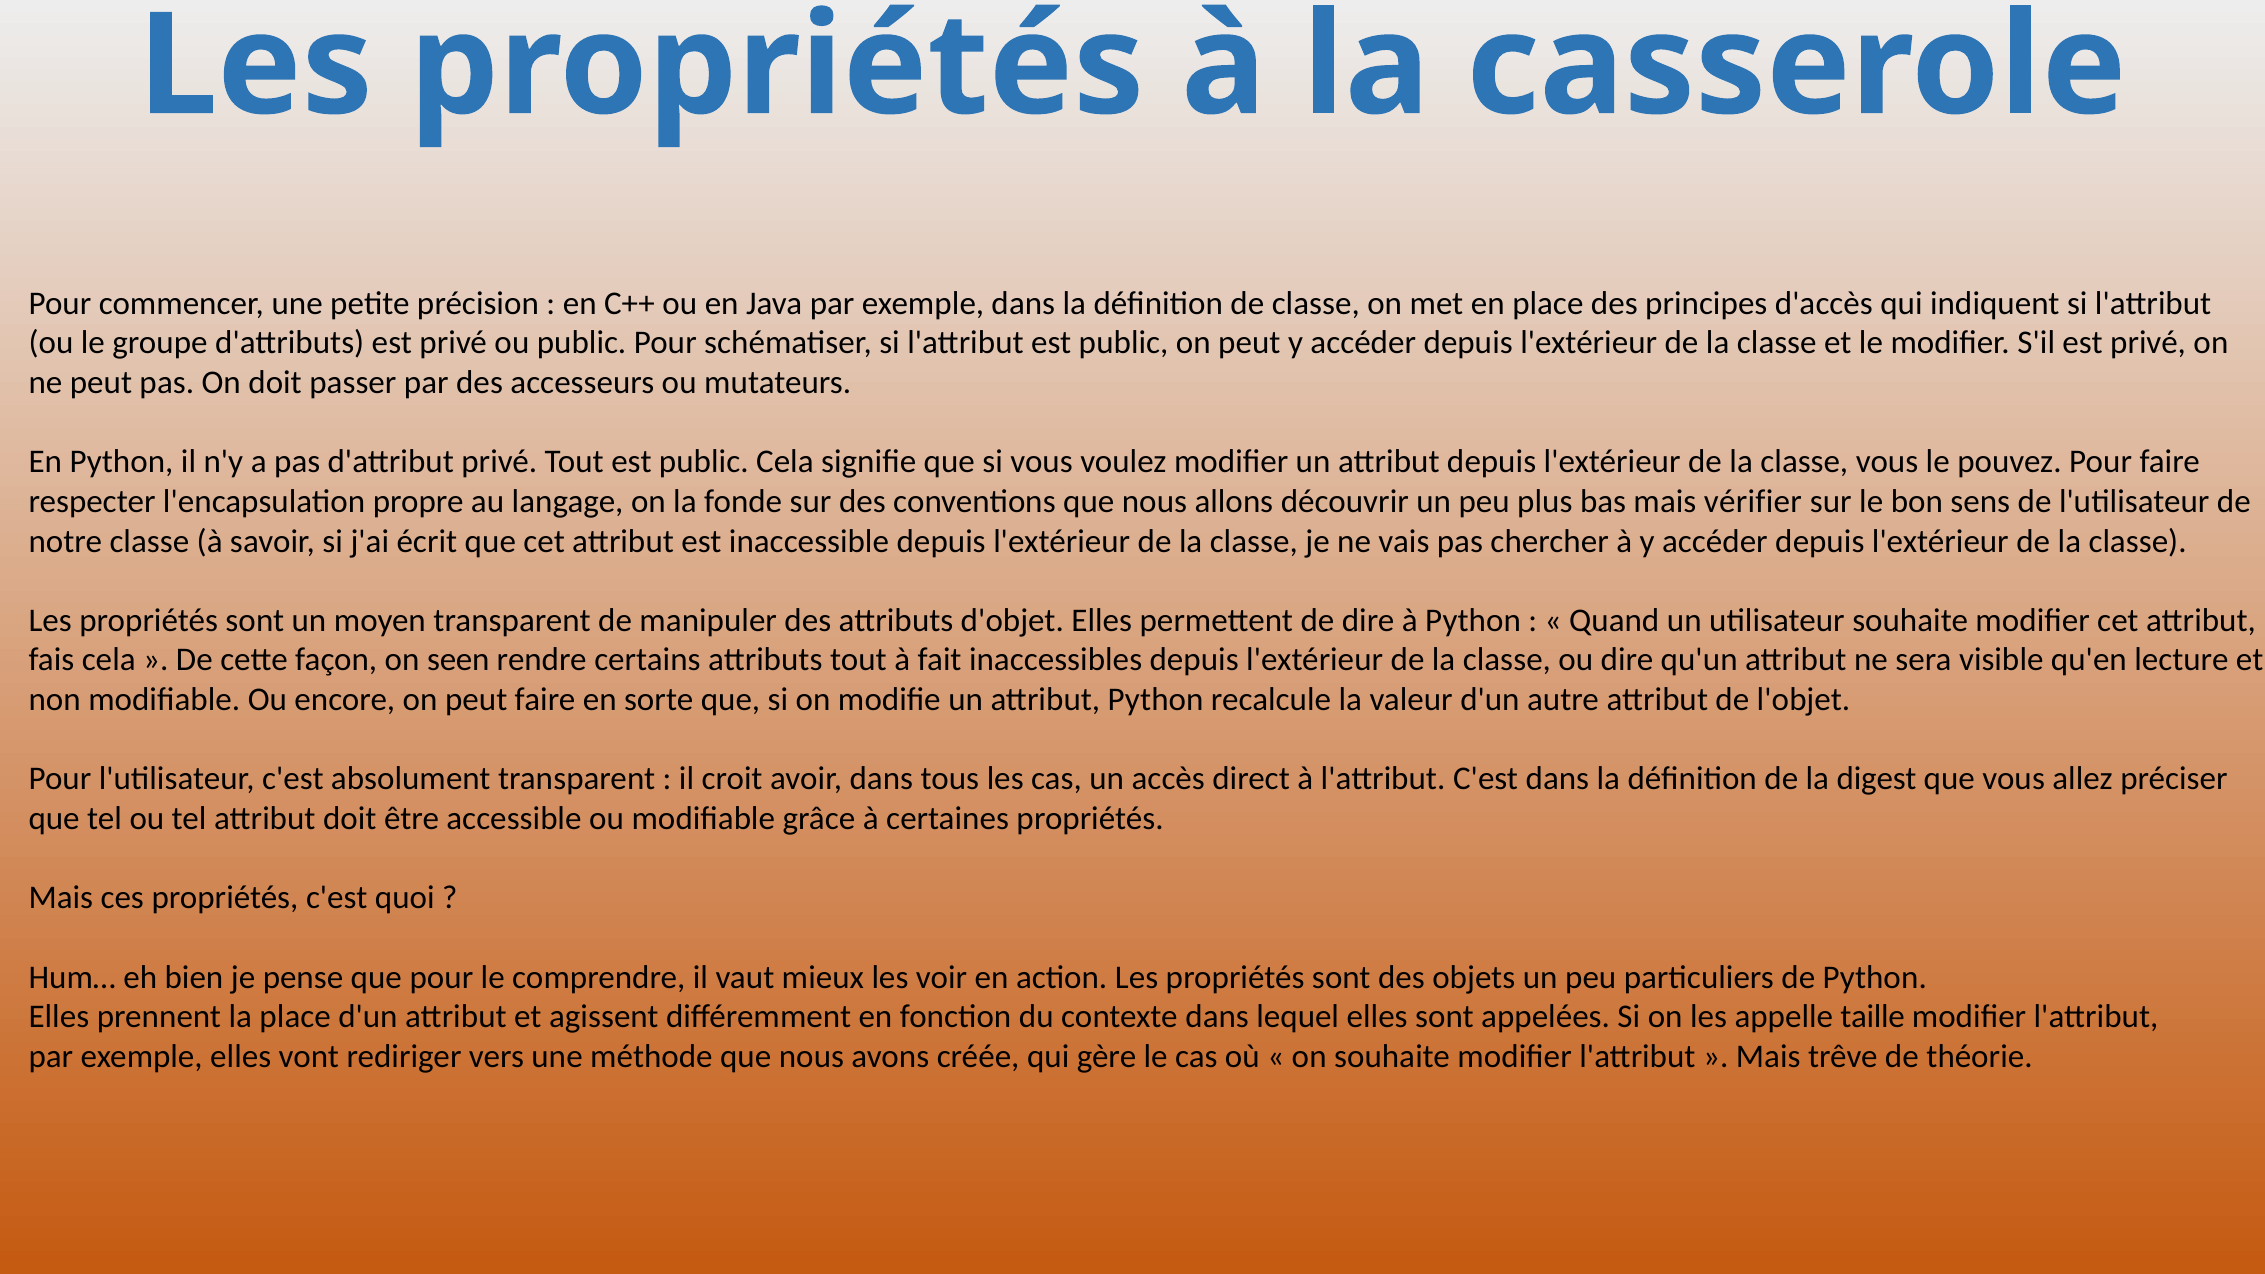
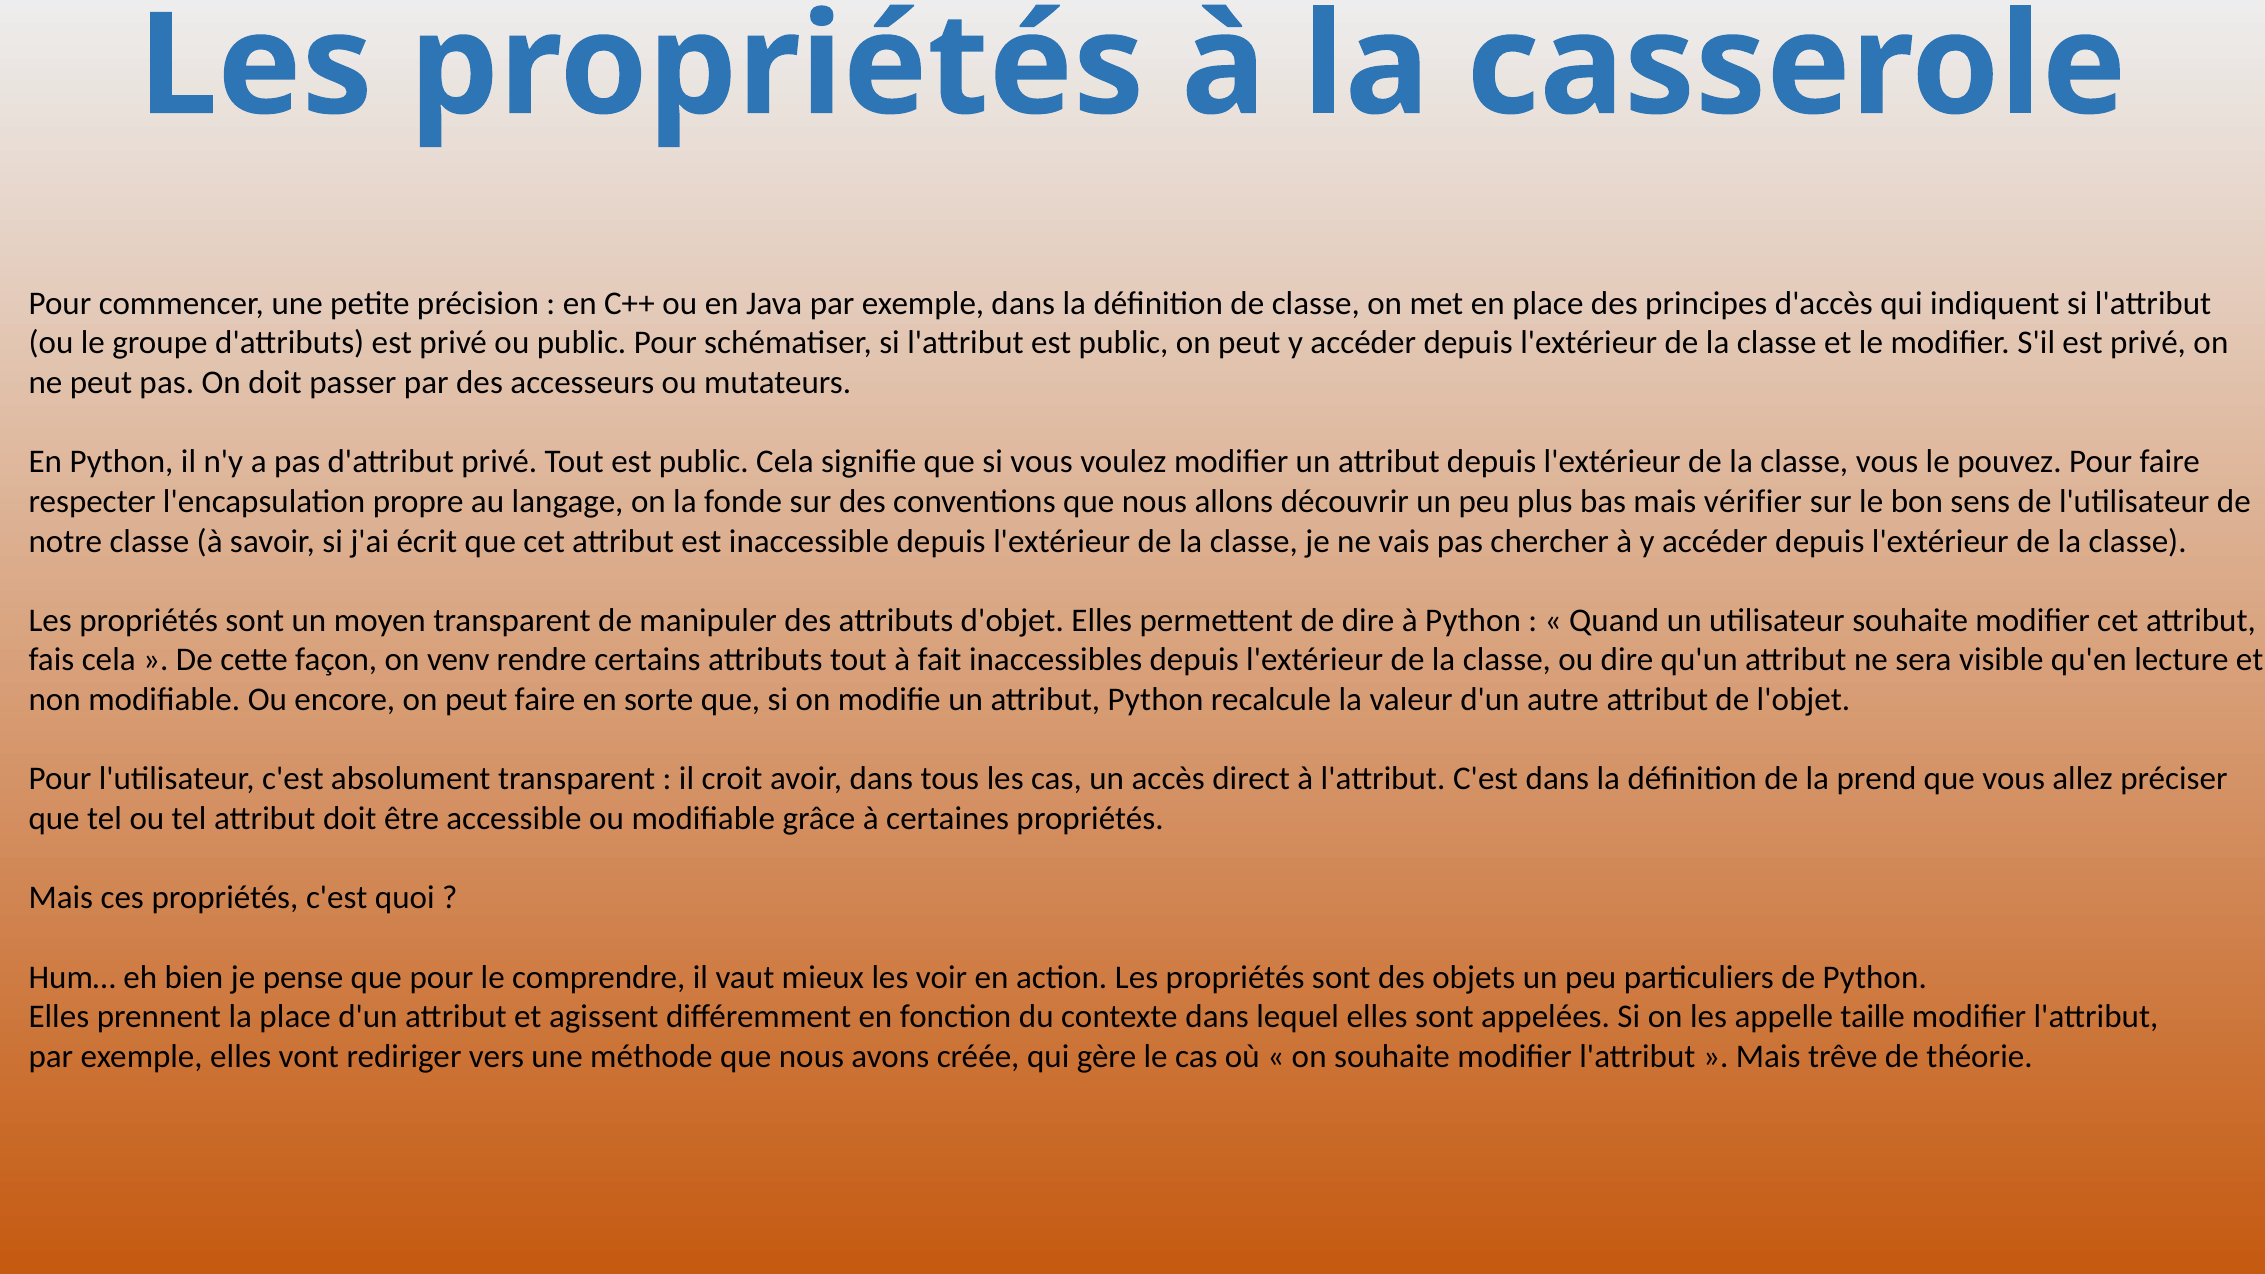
seen: seen -> venv
digest: digest -> prend
